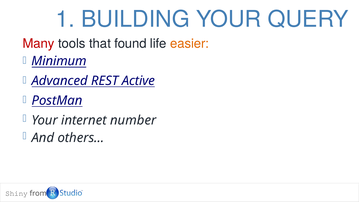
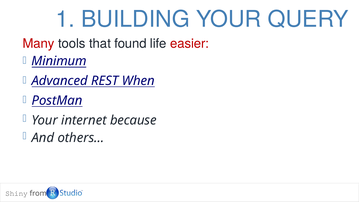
easier colour: orange -> red
Active: Active -> When
number: number -> because
